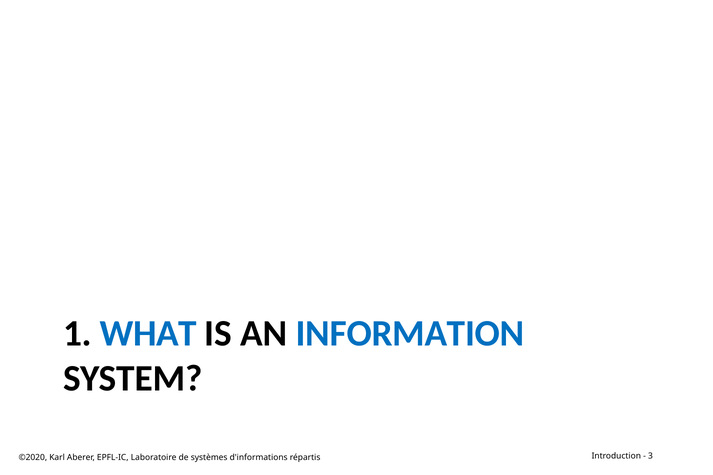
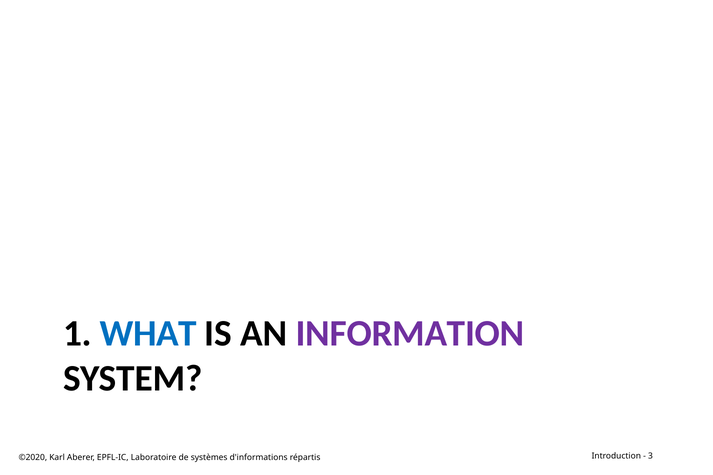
INFORMATION colour: blue -> purple
